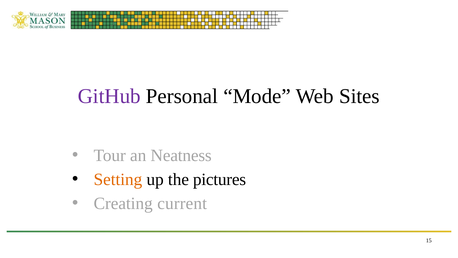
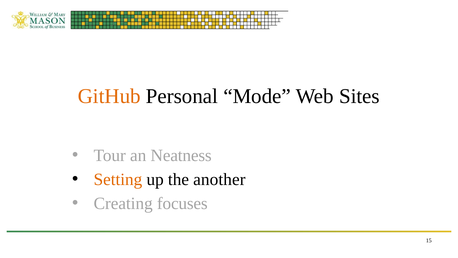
GitHub colour: purple -> orange
pictures: pictures -> another
current: current -> focuses
